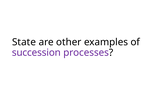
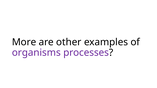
State: State -> More
succession: succession -> organisms
